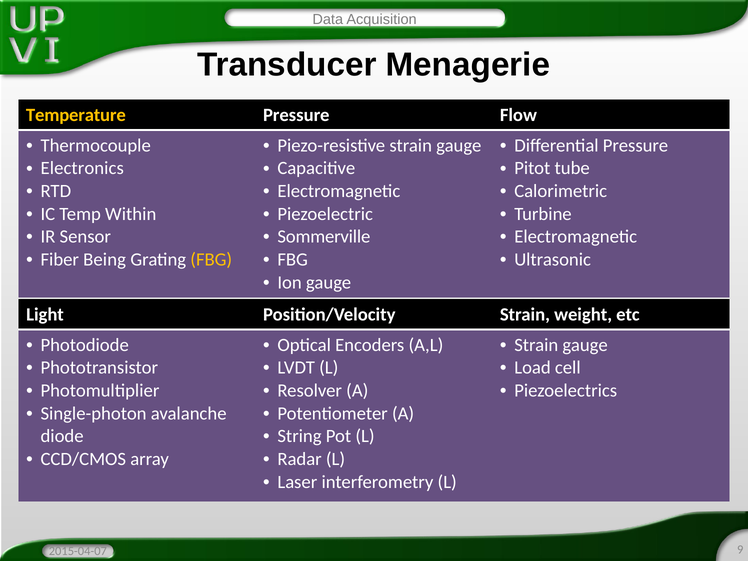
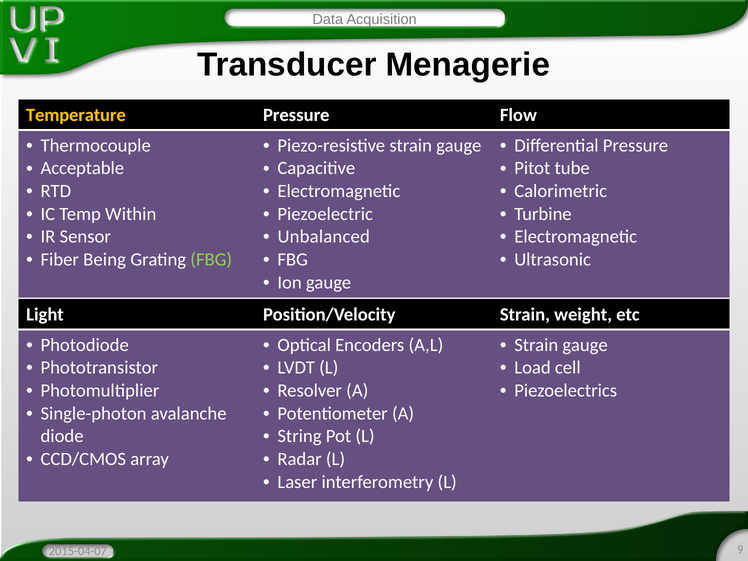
Electronics: Electronics -> Acceptable
Sommerville: Sommerville -> Unbalanced
FBG at (211, 260) colour: yellow -> light green
